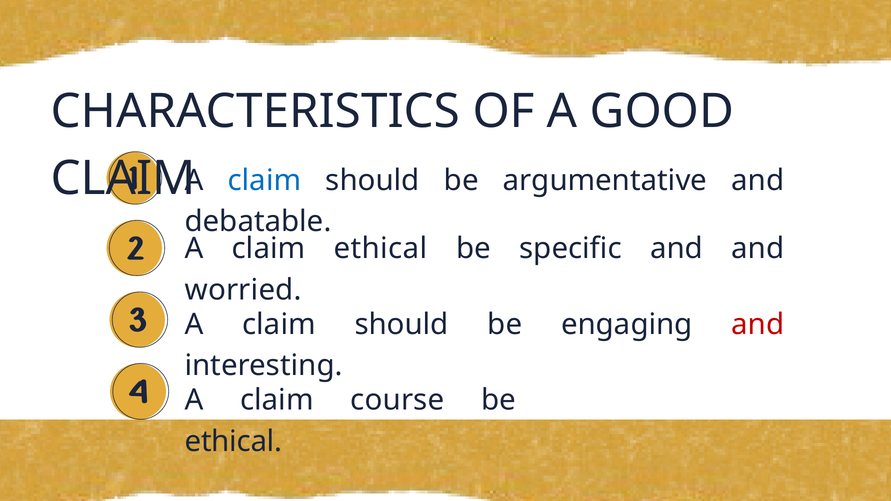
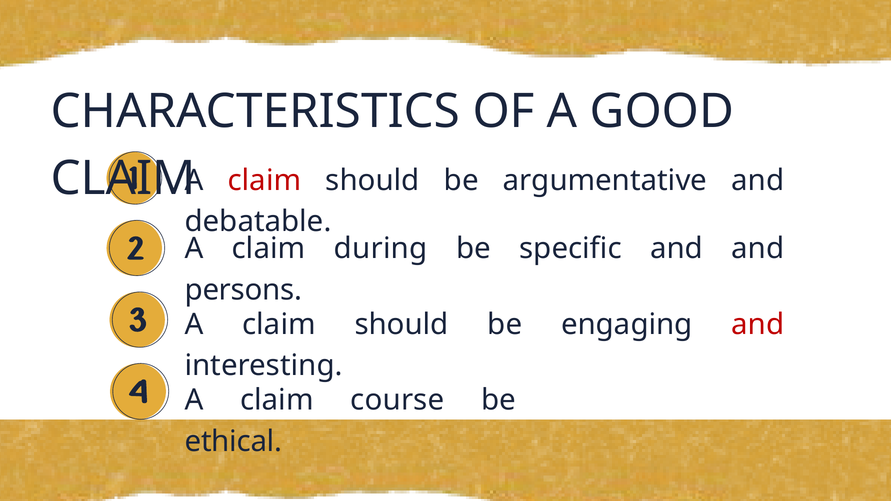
claim at (264, 180) colour: blue -> red
claim ethical: ethical -> during
worried: worried -> persons
